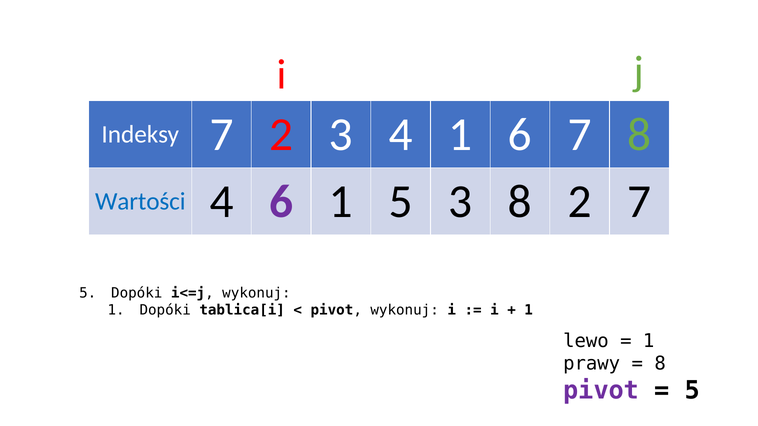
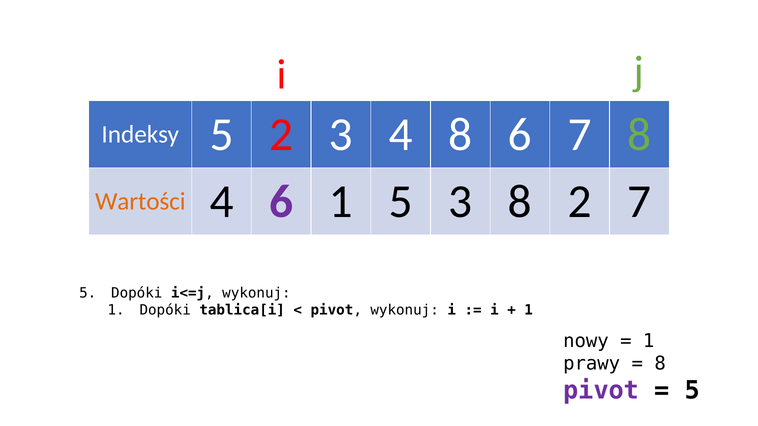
Indeksy 7: 7 -> 5
4 1: 1 -> 8
Wartości colour: blue -> orange
lewo: lewo -> nowy
